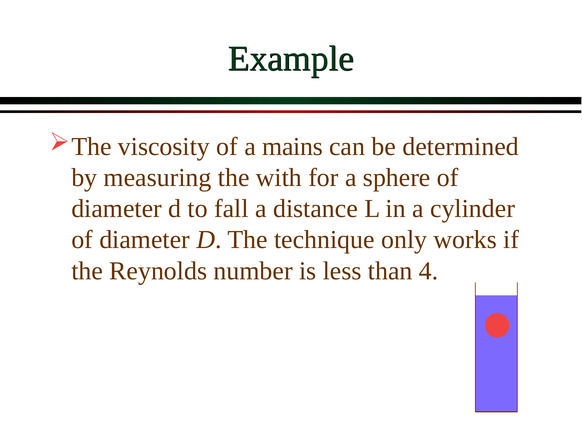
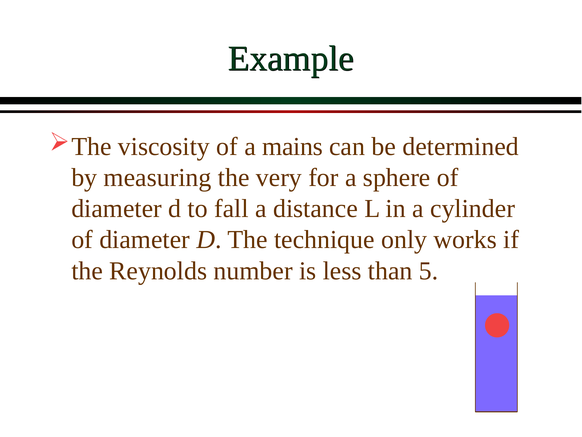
with: with -> very
4: 4 -> 5
